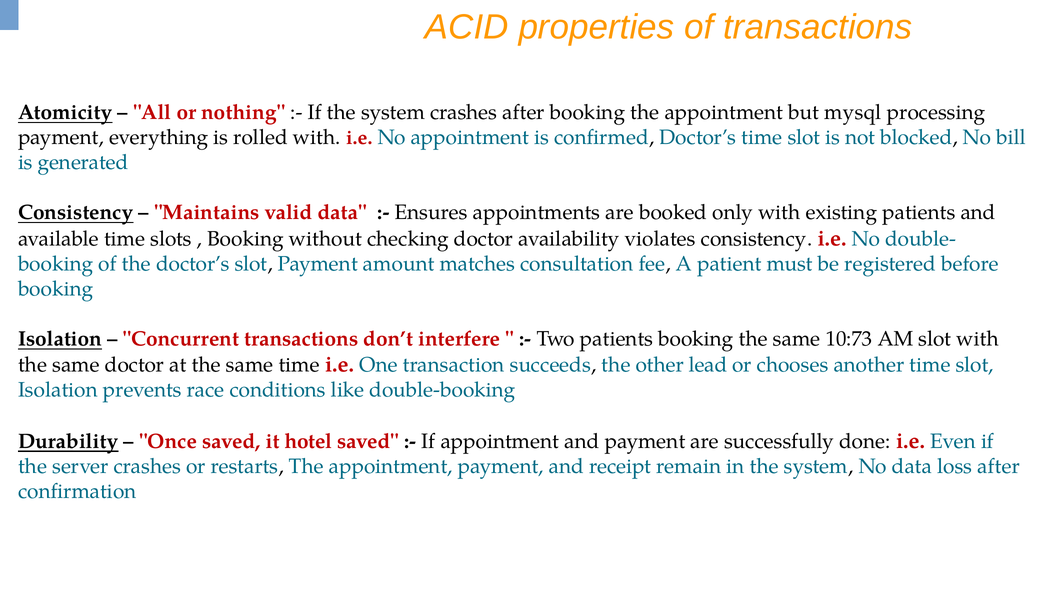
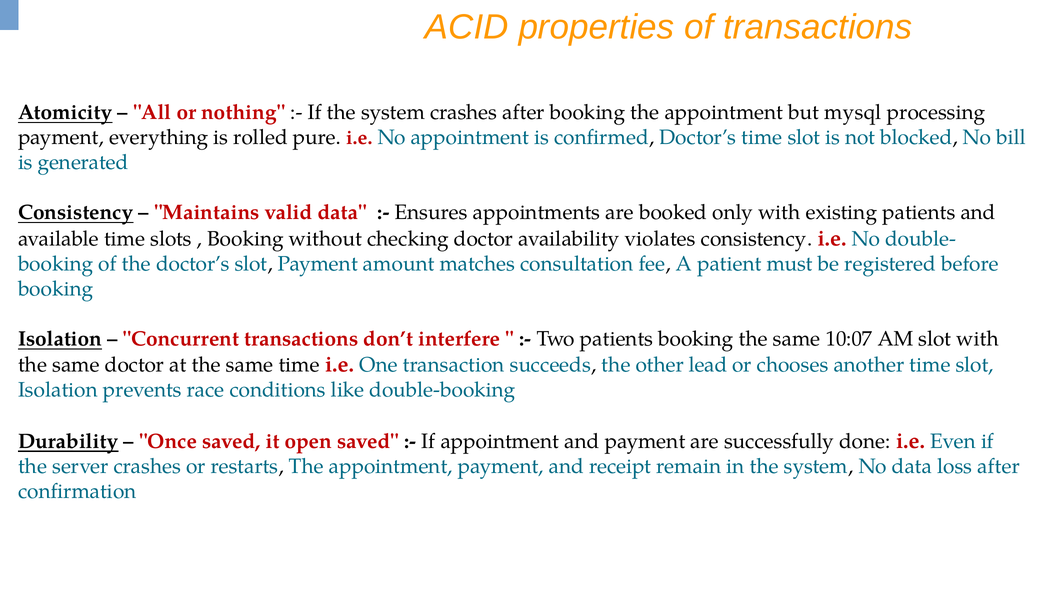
rolled with: with -> pure
10:73: 10:73 -> 10:07
hotel: hotel -> open
